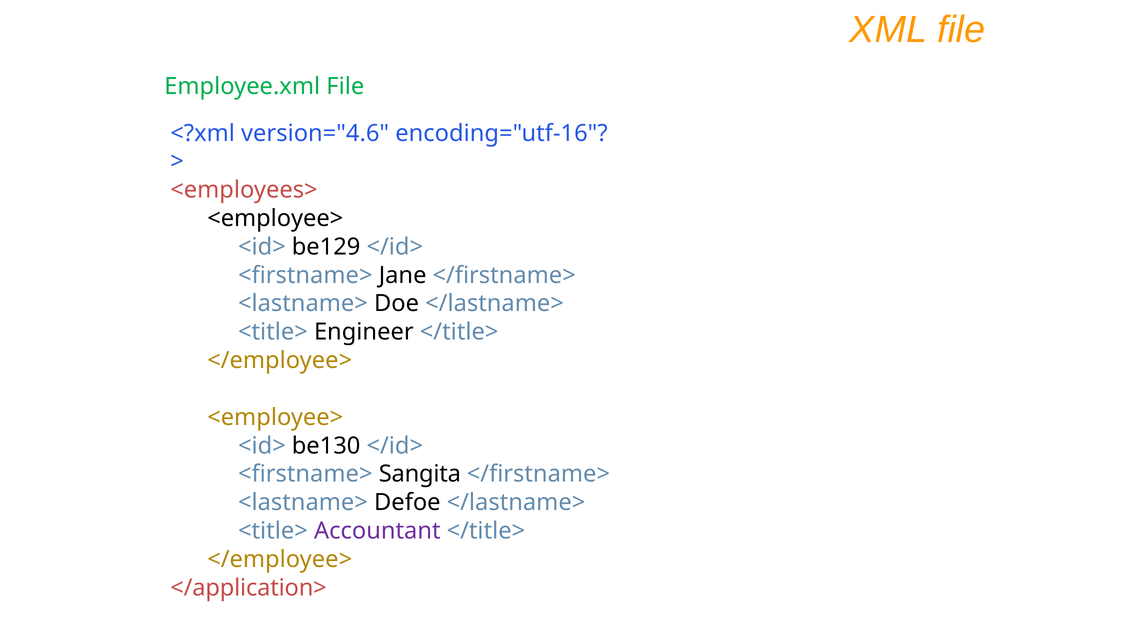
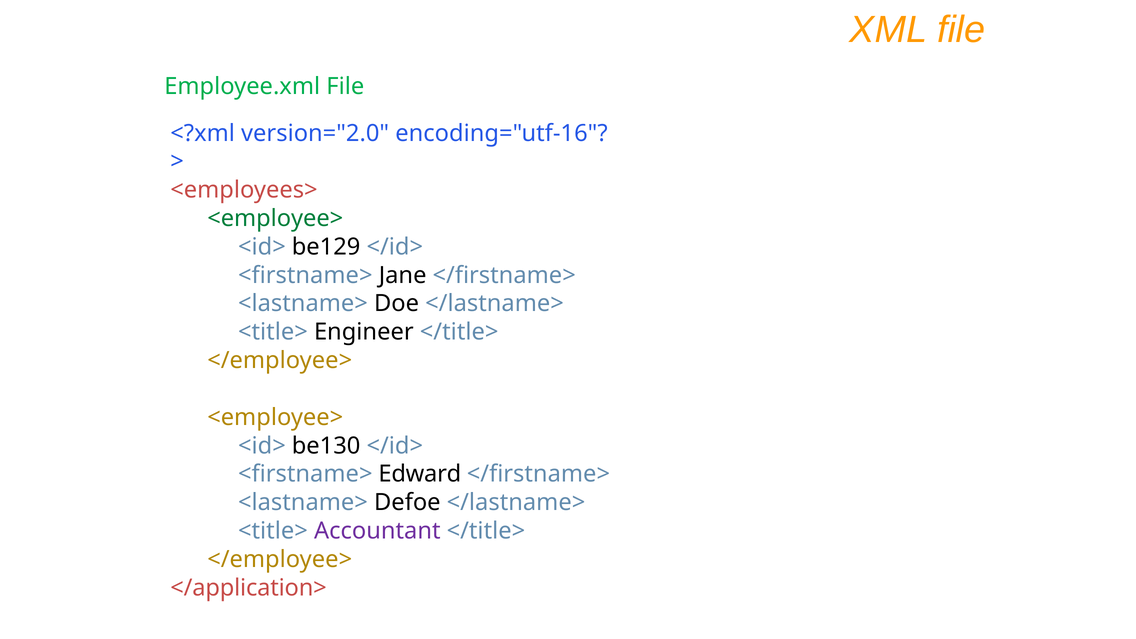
version="4.6: version="4.6 -> version="2.0
<employee> at (275, 218) colour: black -> green
Sangita: Sangita -> Edward
